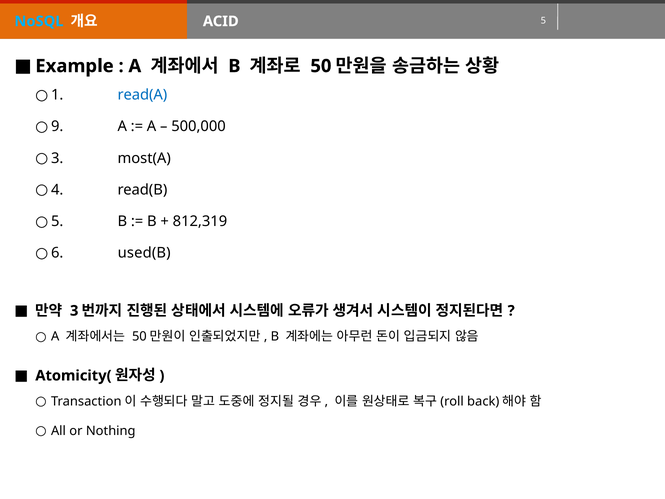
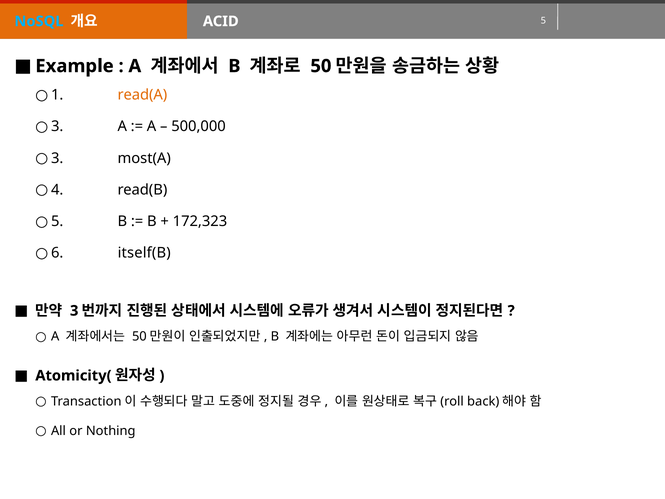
read(A colour: blue -> orange
9 at (57, 127): 9 -> 3
812,319: 812,319 -> 172,323
used(B: used(B -> itself(B
